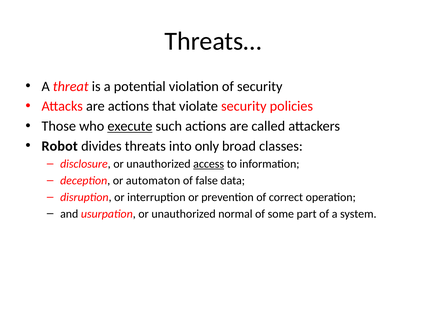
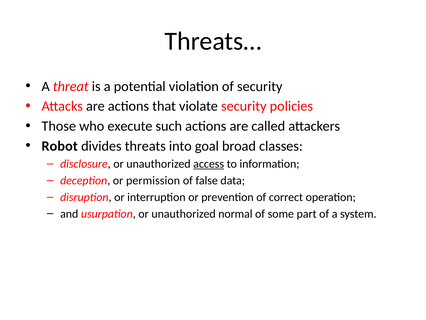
execute underline: present -> none
only: only -> goal
automaton: automaton -> permission
